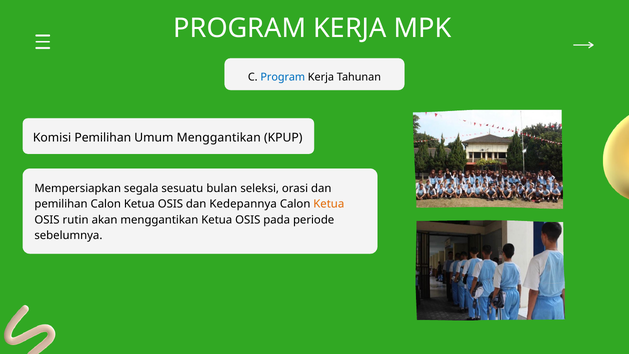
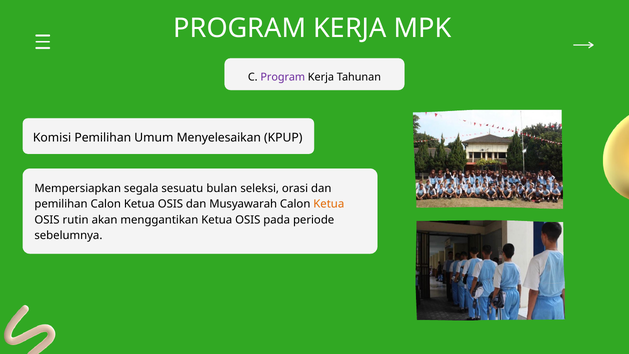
Program at (283, 77) colour: blue -> purple
Umum Menggantikan: Menggantikan -> Menyelesaikan
Kedepannya: Kedepannya -> Musyawarah
